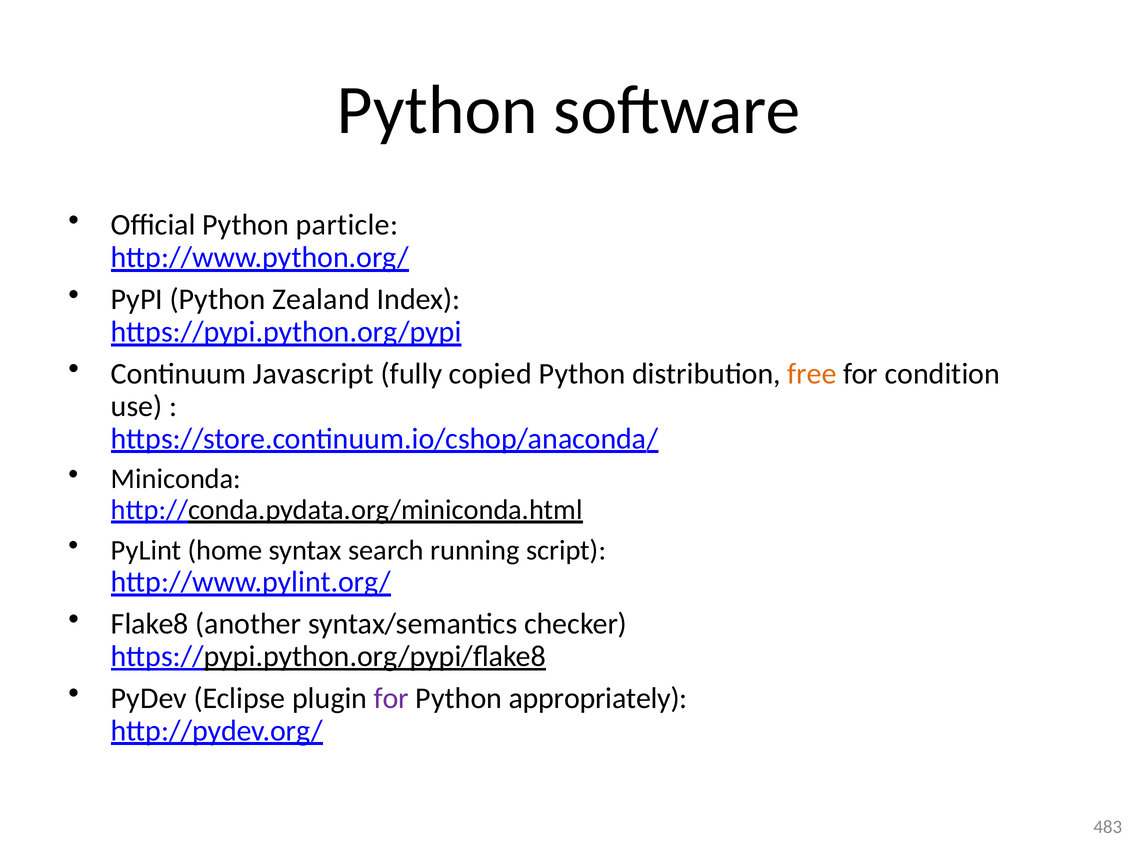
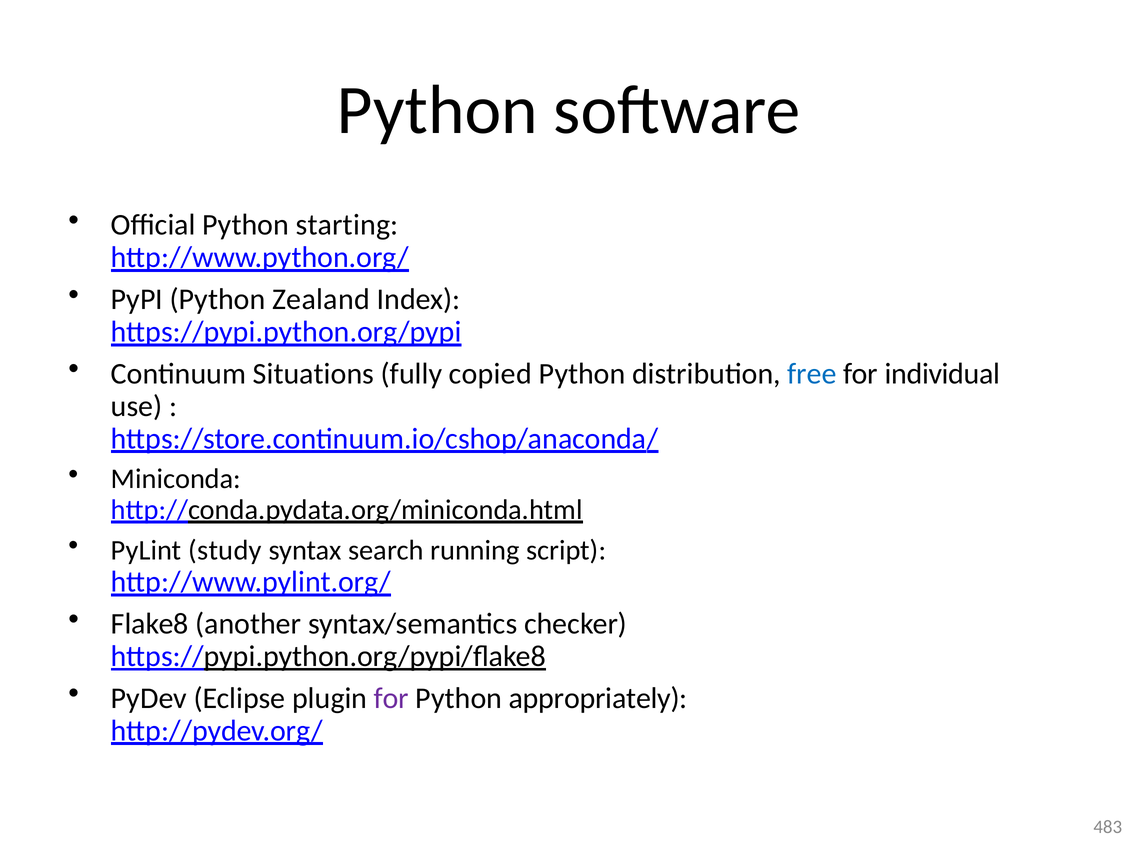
particle: particle -> starting
Javascript: Javascript -> Situations
free colour: orange -> blue
condition: condition -> individual
home: home -> study
